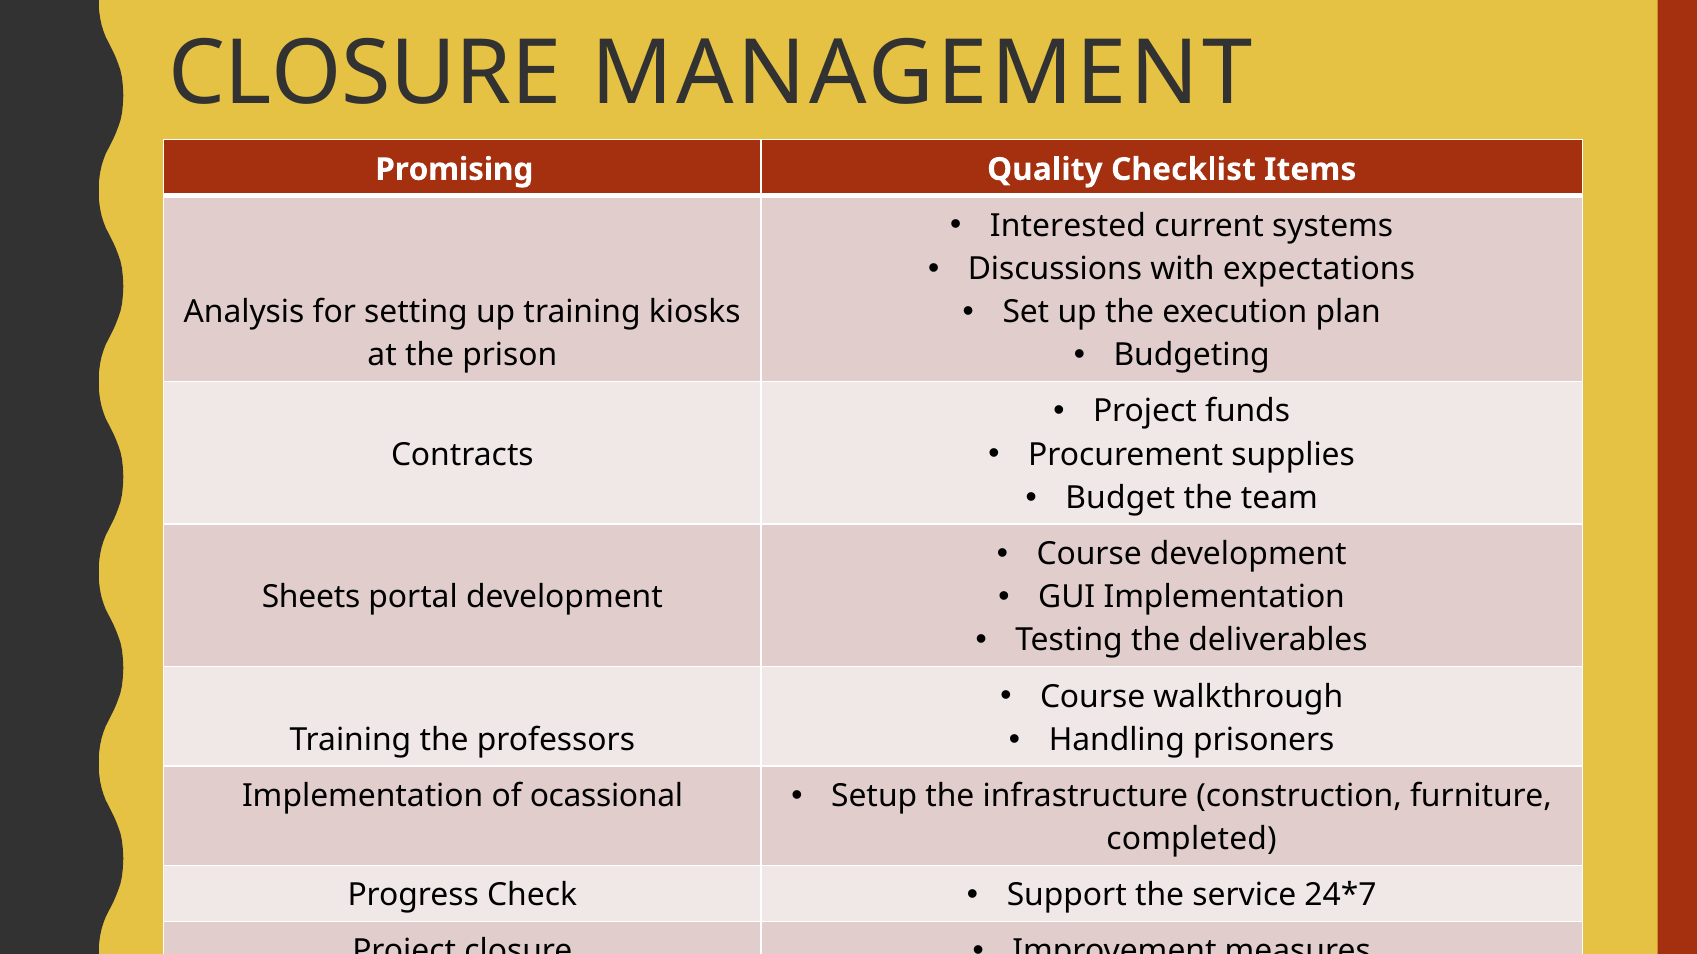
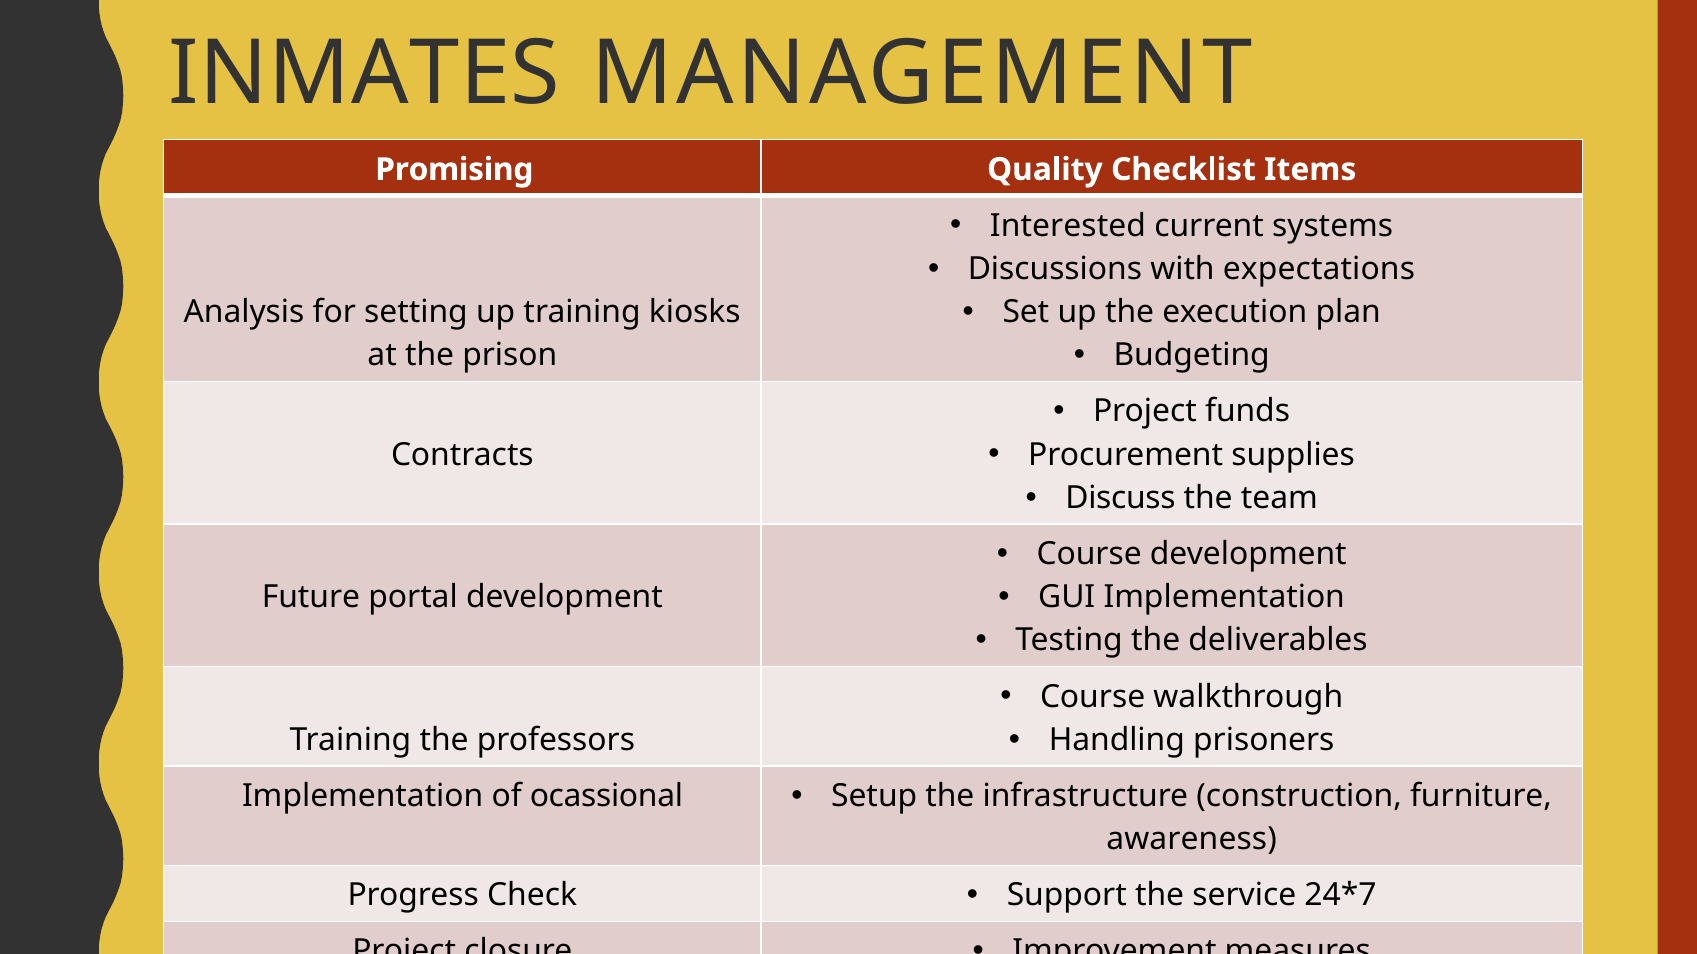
CLOSURE at (365, 74): CLOSURE -> INMATES
Budget: Budget -> Discuss
Sheets: Sheets -> Future
completed: completed -> awareness
